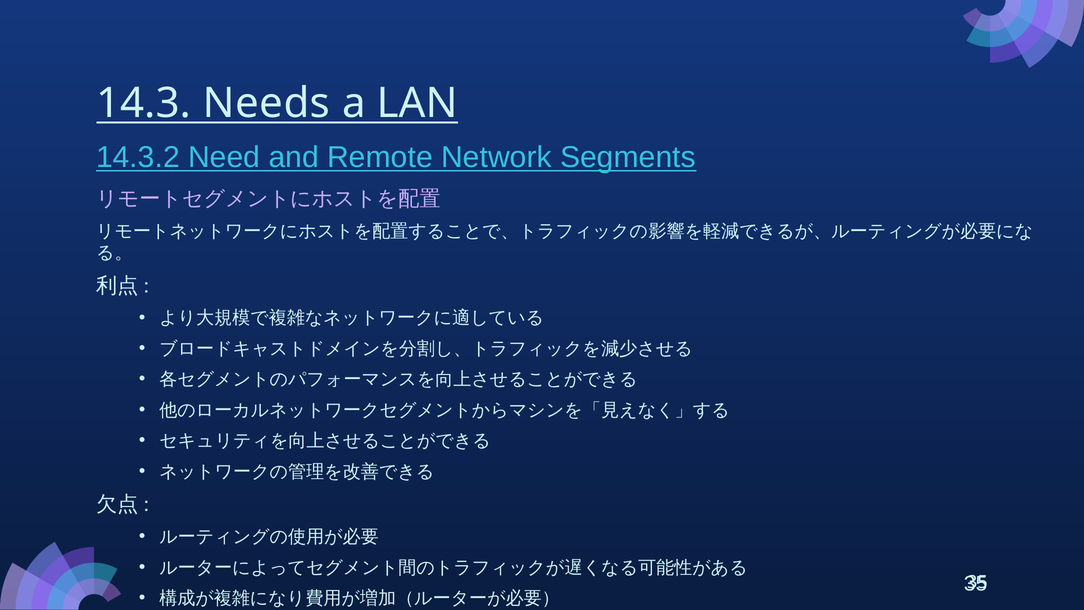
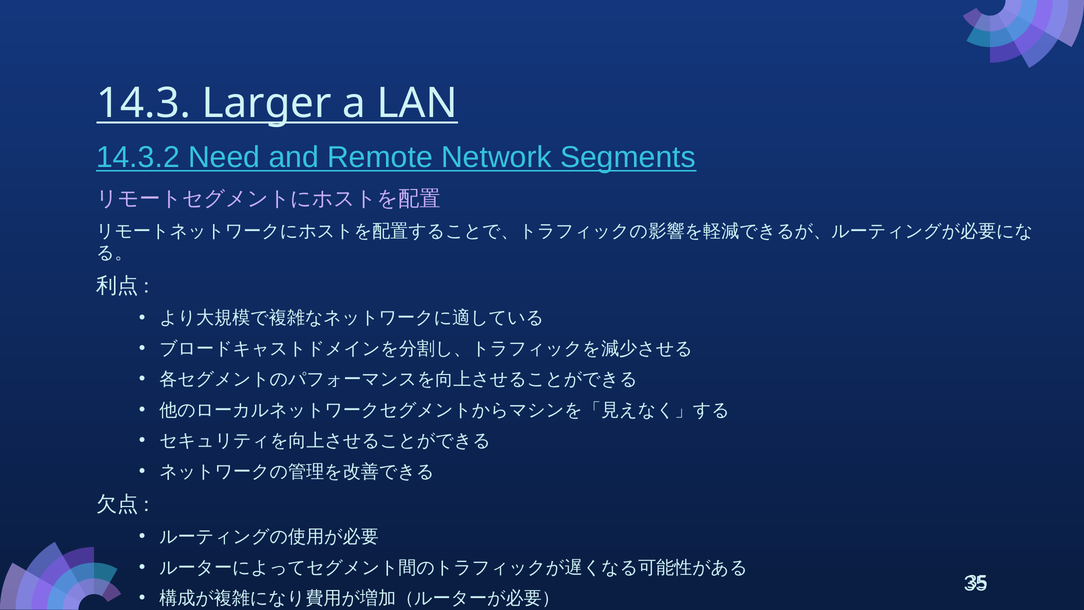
Needs: Needs -> Larger
